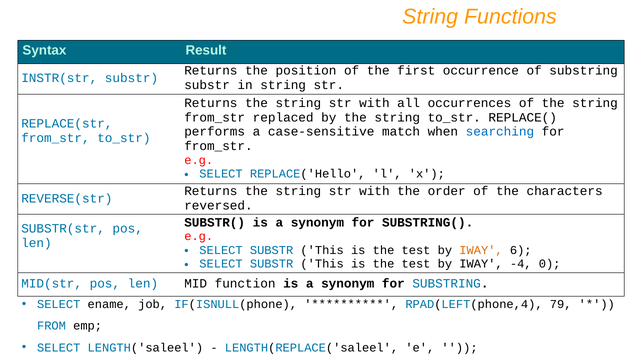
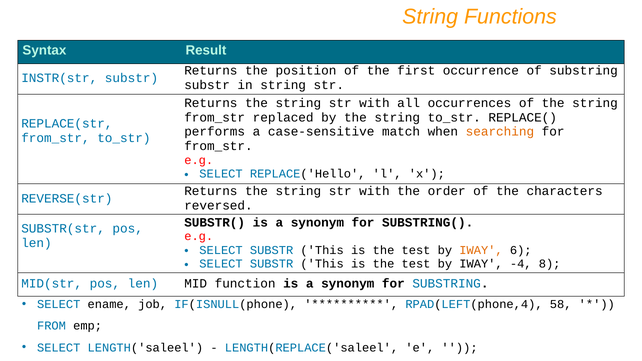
searching colour: blue -> orange
0: 0 -> 8
79: 79 -> 58
